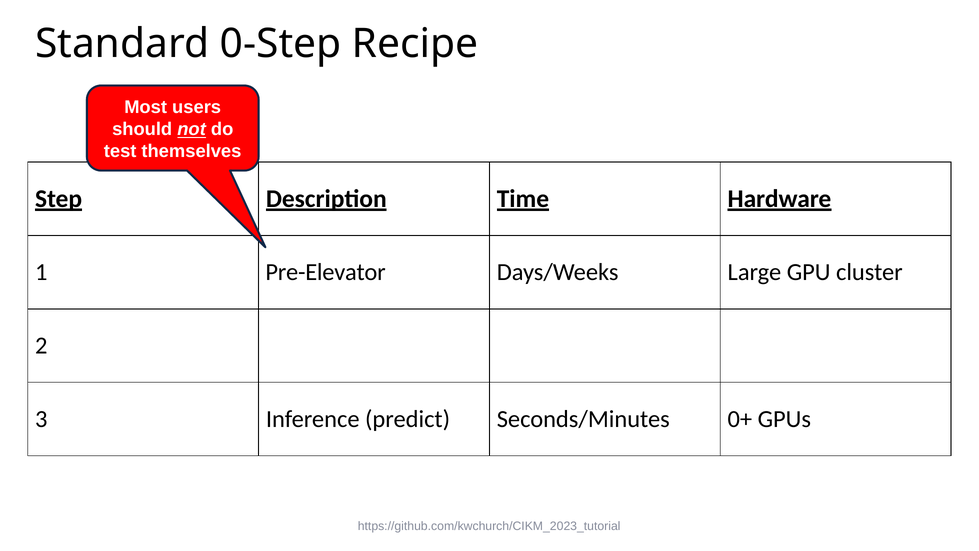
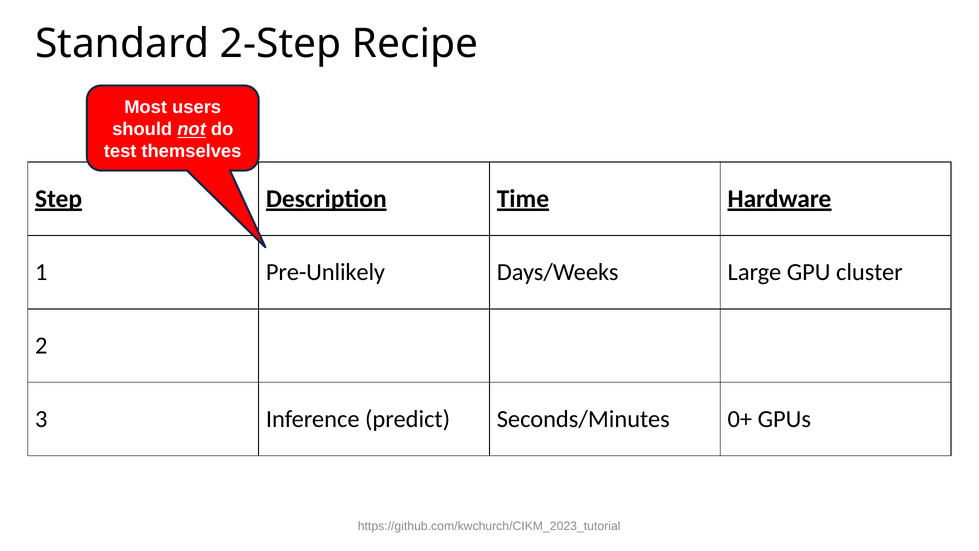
0-Step: 0-Step -> 2-Step
Pre-Elevator: Pre-Elevator -> Pre-Unlikely
